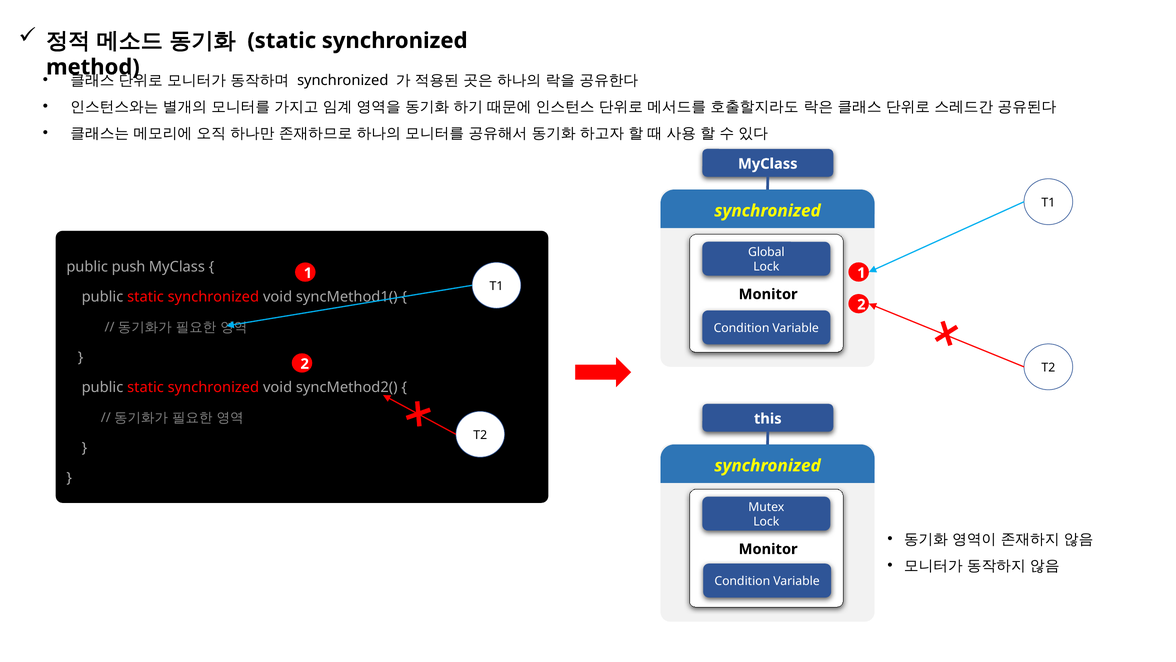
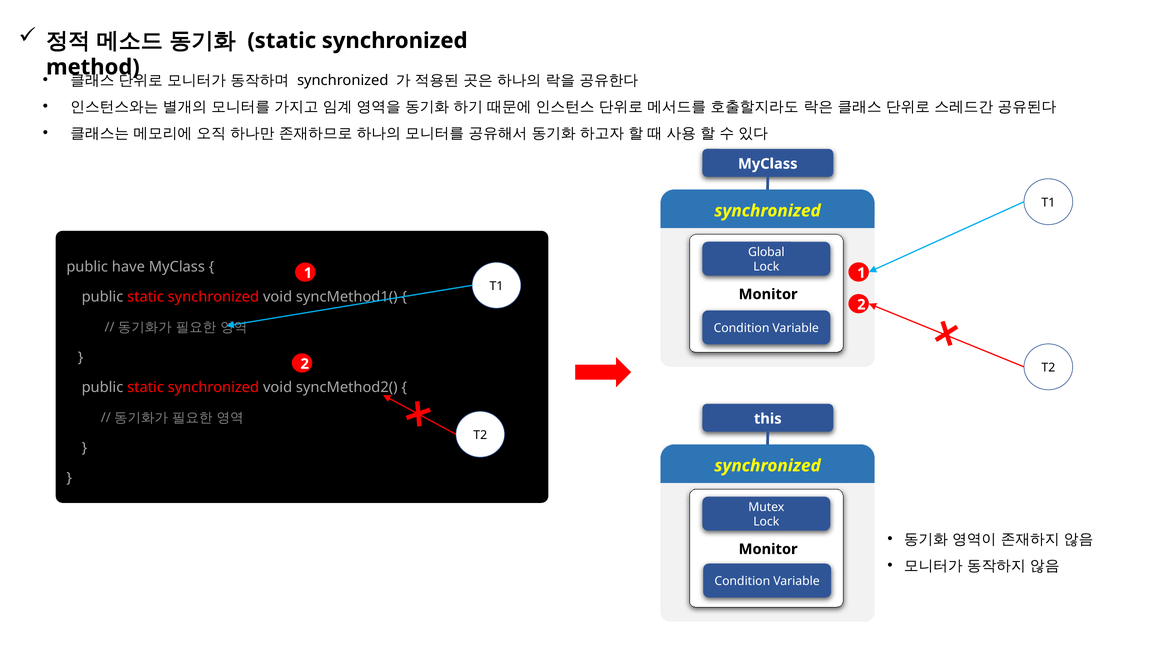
push: push -> have
